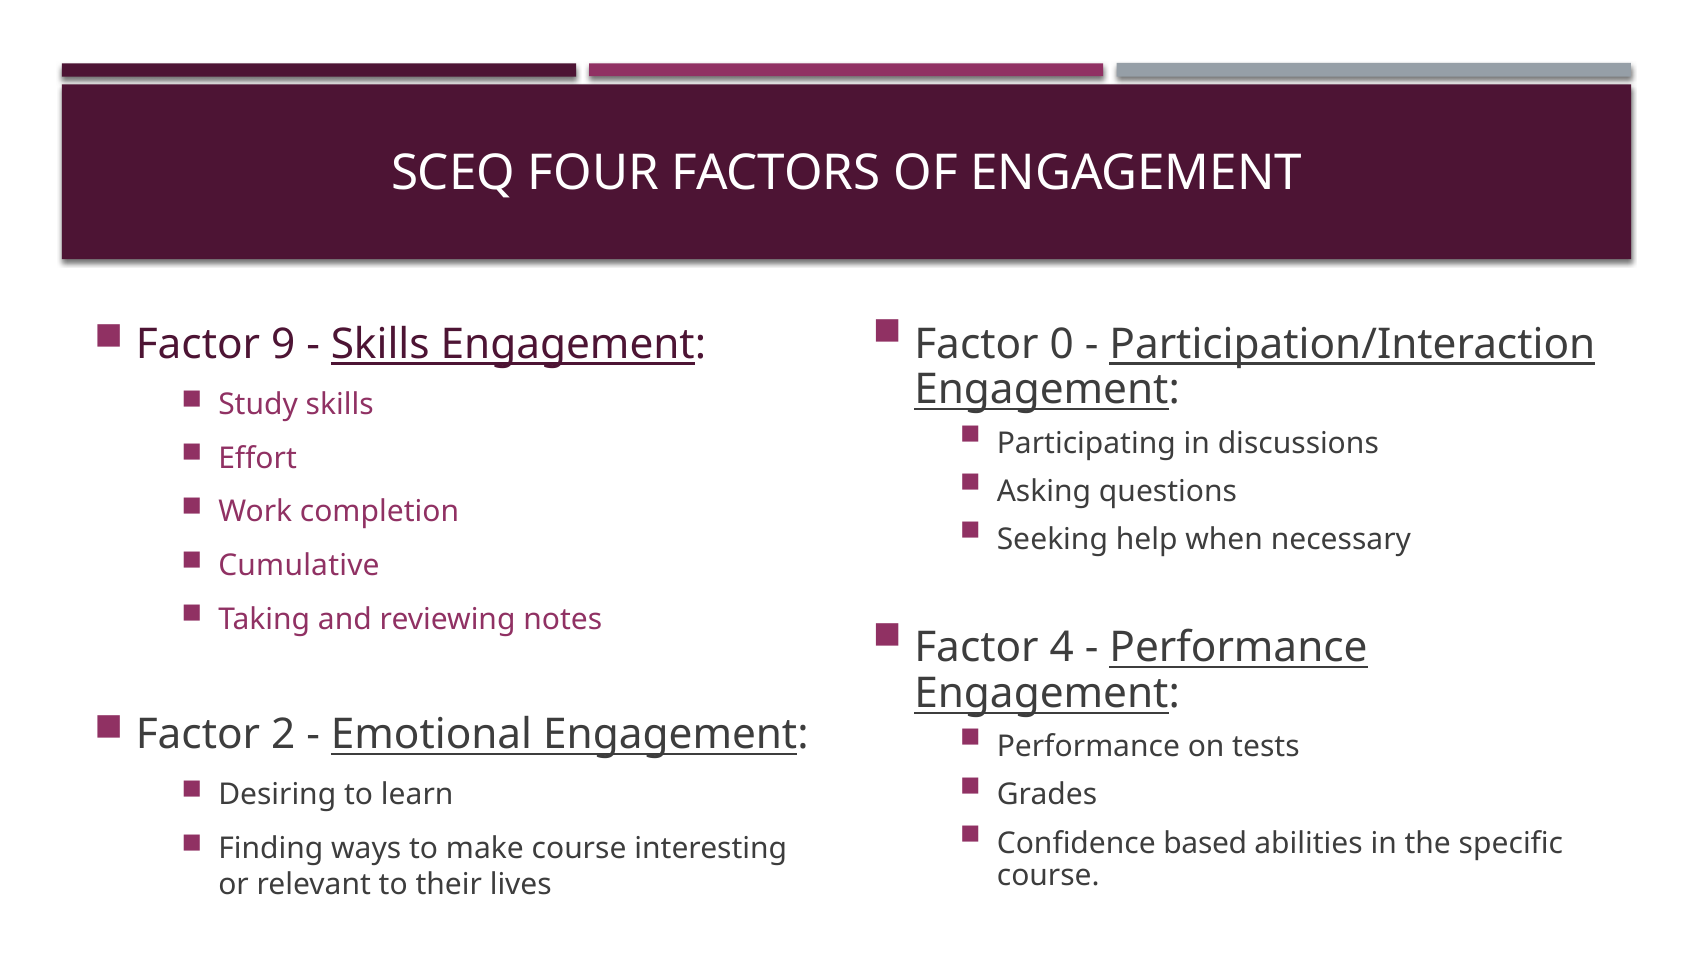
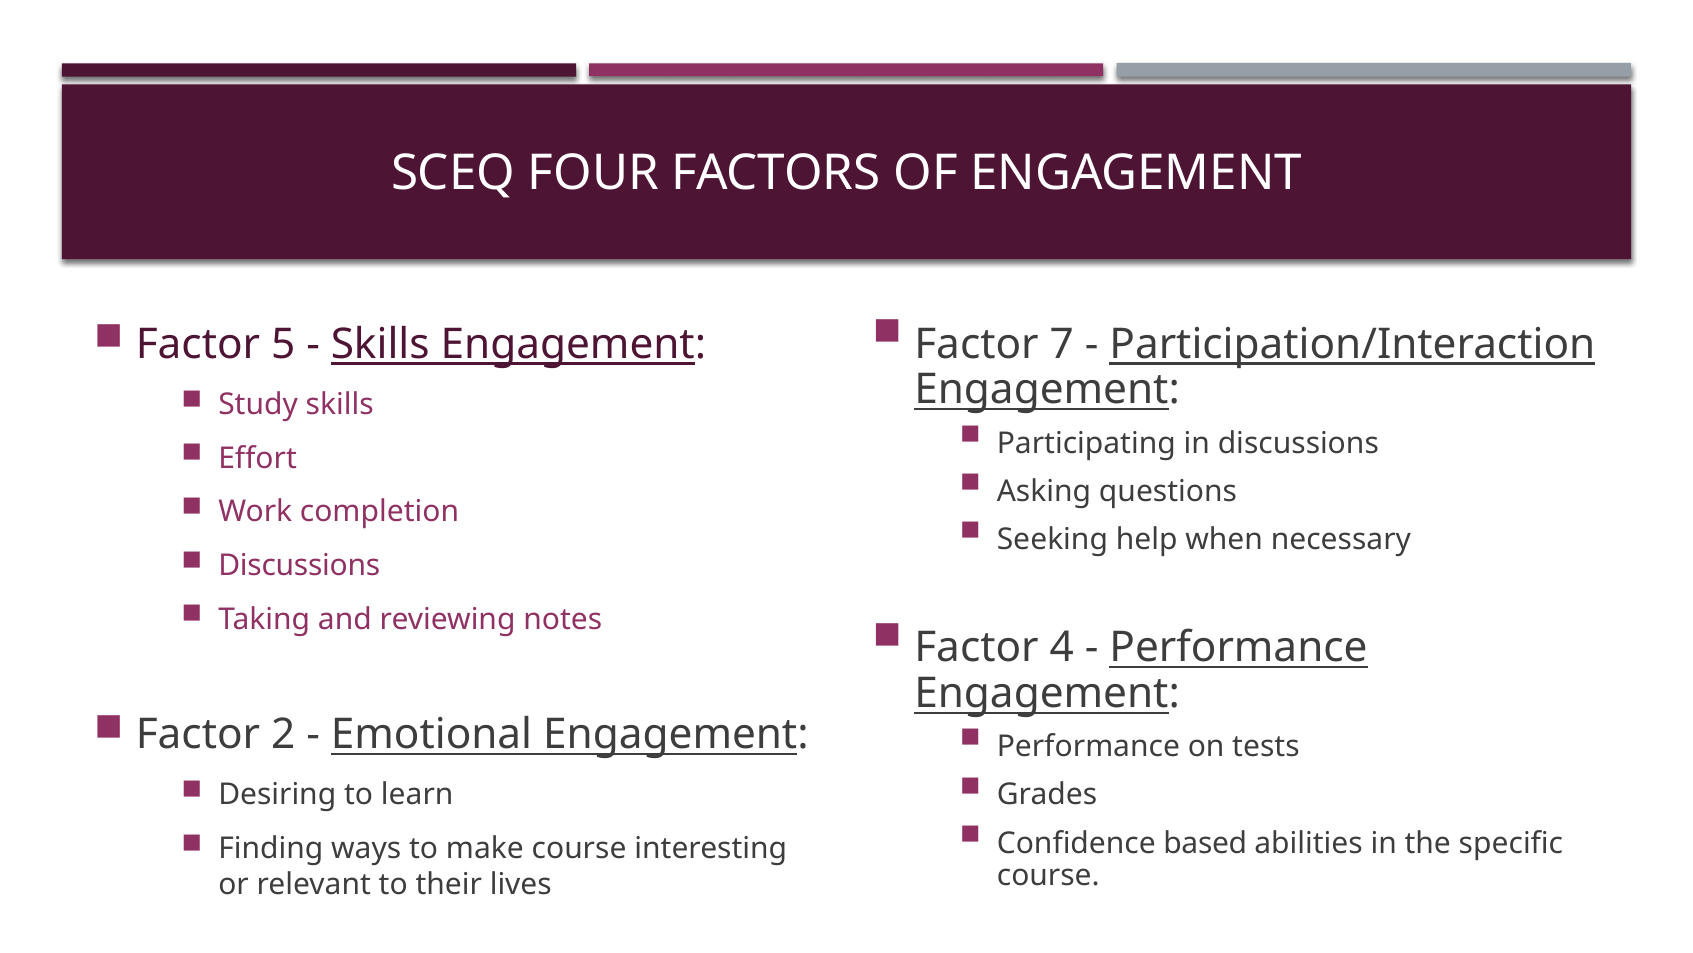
0: 0 -> 7
9: 9 -> 5
Cumulative at (299, 565): Cumulative -> Discussions
